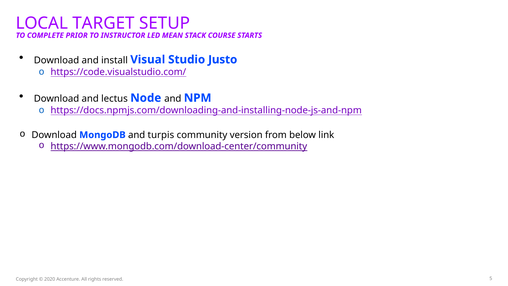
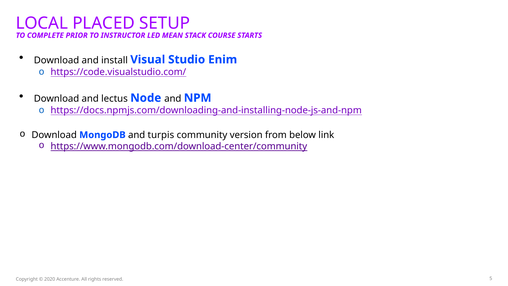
TARGET: TARGET -> PLACED
Justo: Justo -> Enim
